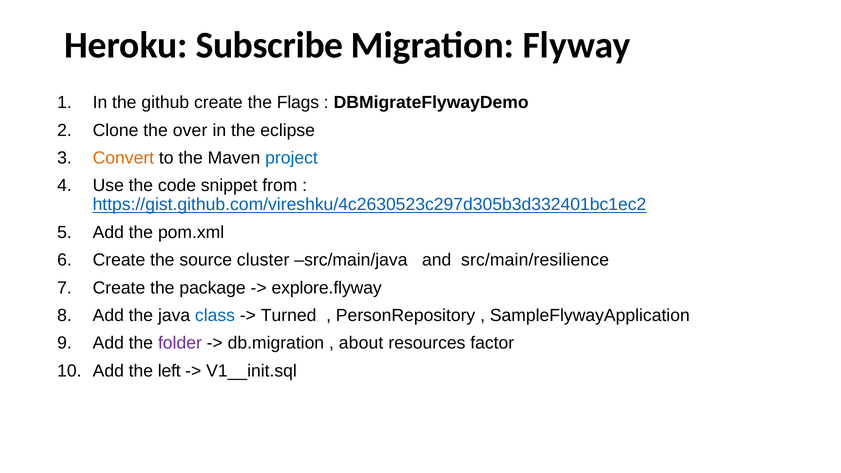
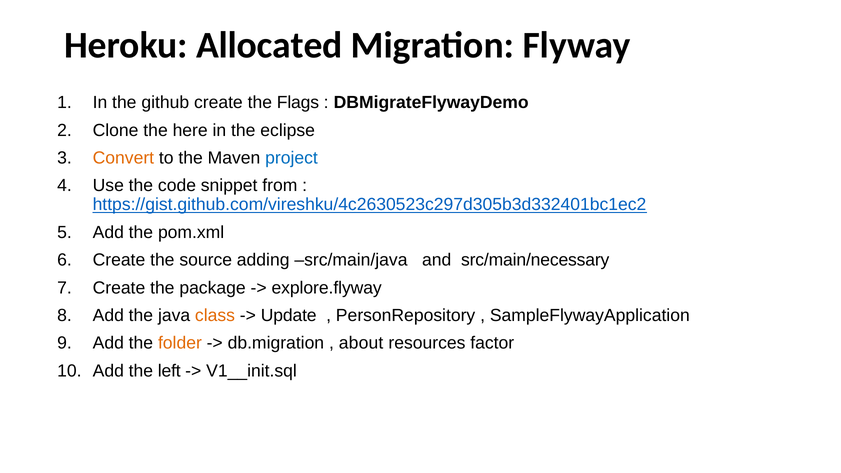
Subscribe: Subscribe -> Allocated
over: over -> here
cluster: cluster -> adding
src/main/resilience: src/main/resilience -> src/main/necessary
class colour: blue -> orange
Turned: Turned -> Update
folder colour: purple -> orange
